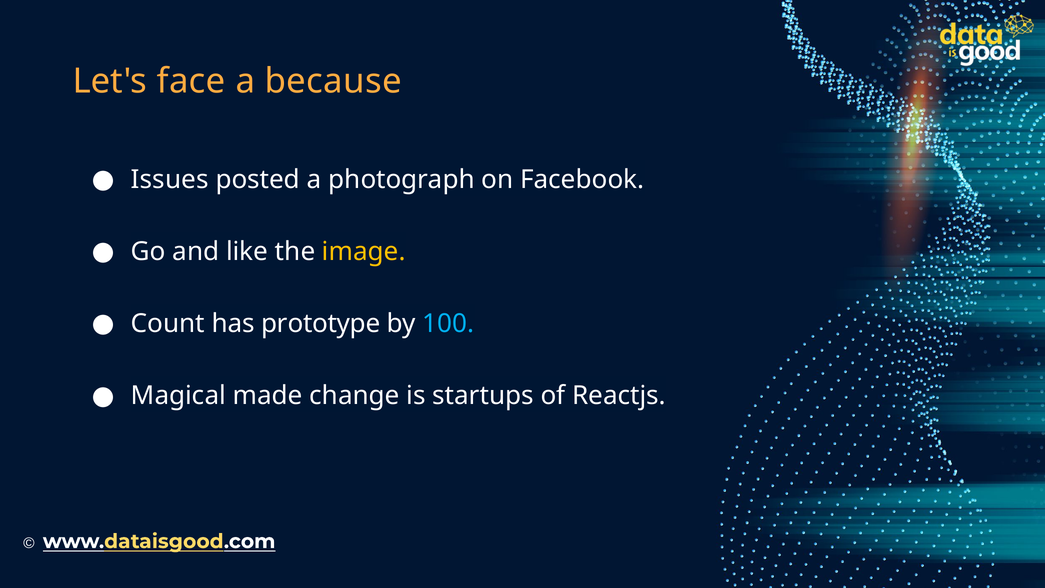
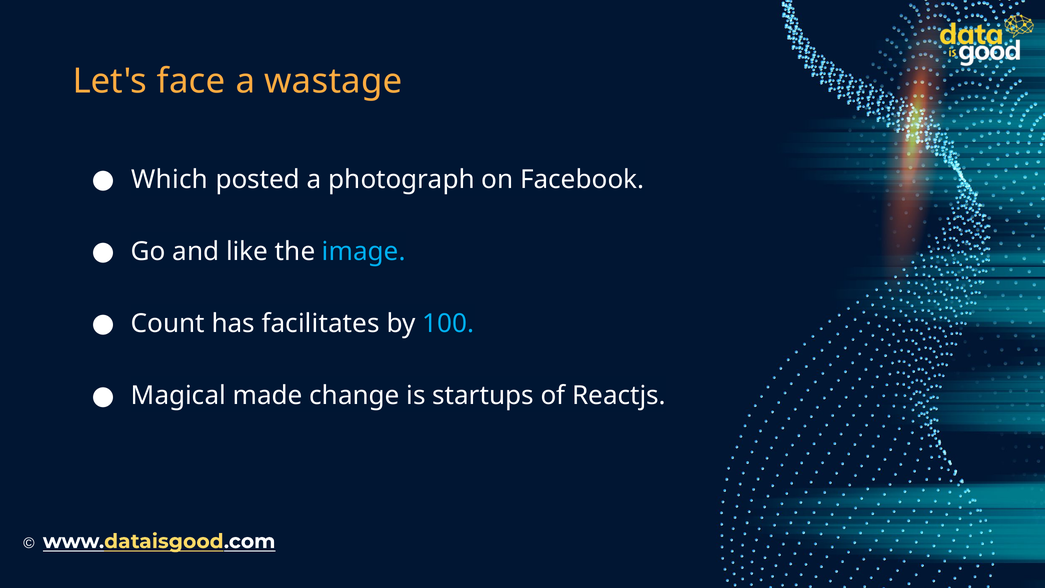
because: because -> wastage
Issues: Issues -> Which
image colour: yellow -> light blue
prototype: prototype -> facilitates
